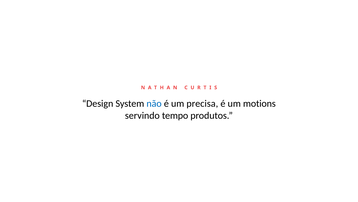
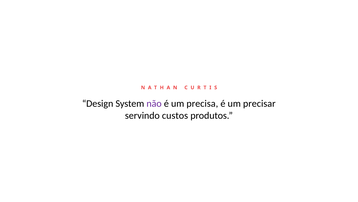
não colour: blue -> purple
motions: motions -> precisar
tempo: tempo -> custos
